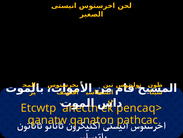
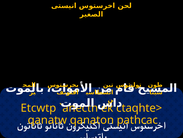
pencaq>: pencaq> -> ctaqhte>
